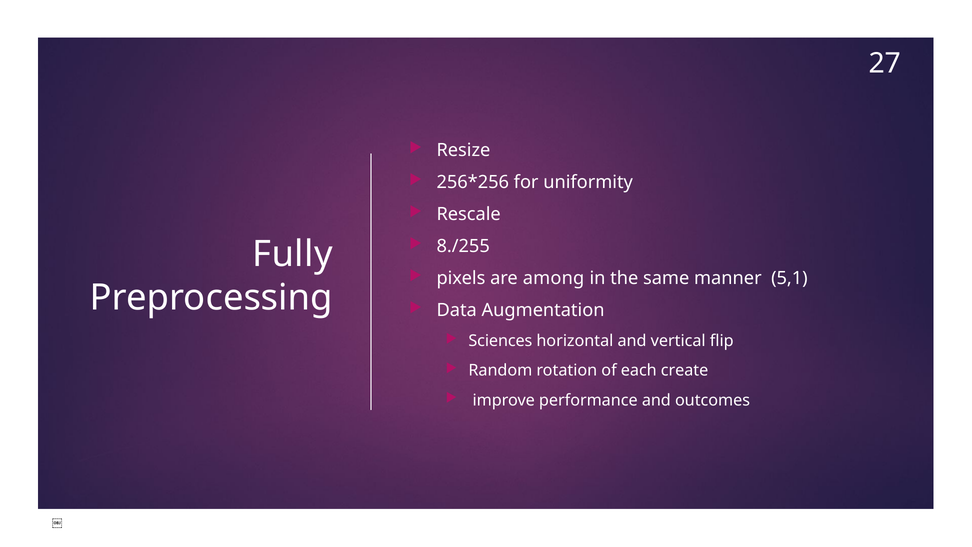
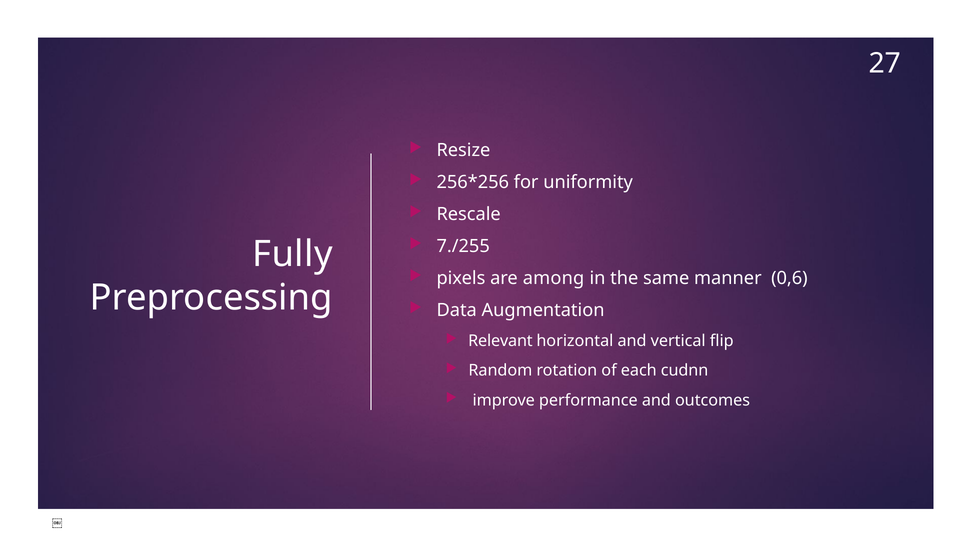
8./255: 8./255 -> 7./255
5,1: 5,1 -> 0,6
Sciences: Sciences -> Relevant
create: create -> cudnn
